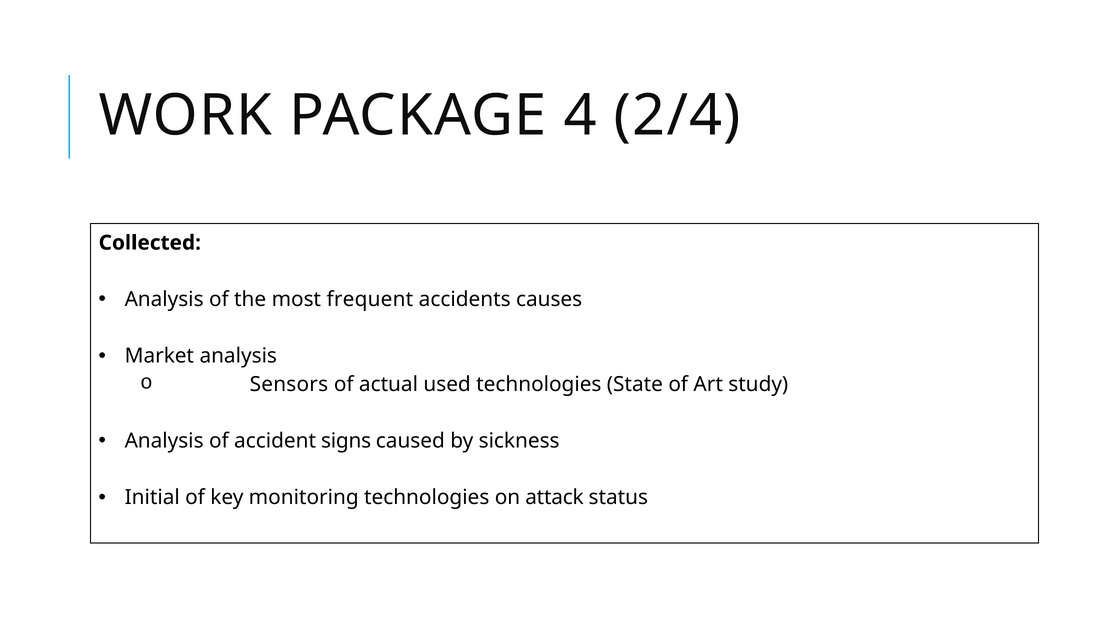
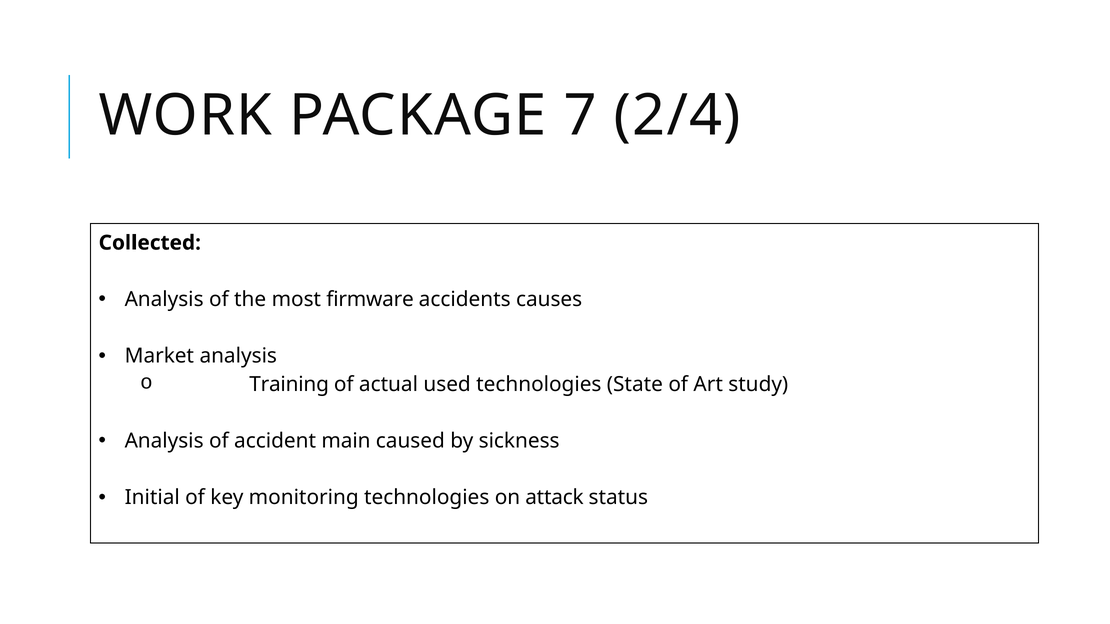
4: 4 -> 7
frequent: frequent -> firmware
Sensors: Sensors -> Training
signs: signs -> main
